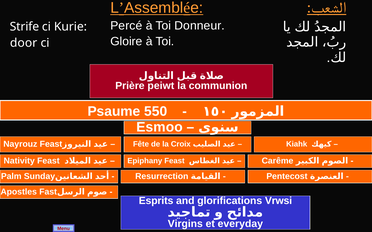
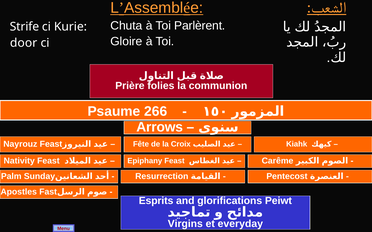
Percé: Percé -> Chuta
Donneur: Donneur -> Parlèrent
peiwt: peiwt -> folies
550: 550 -> 266
Esmoo: Esmoo -> Arrows
Vrwsi: Vrwsi -> Peiwt
